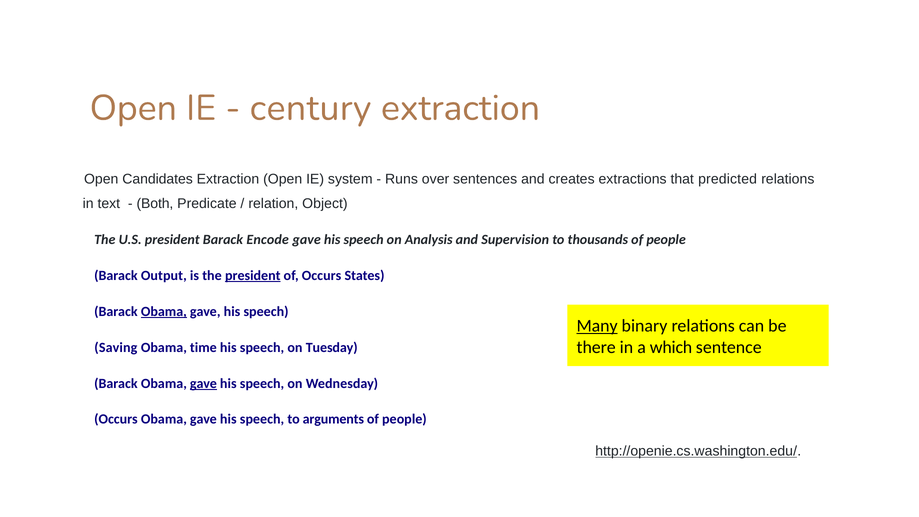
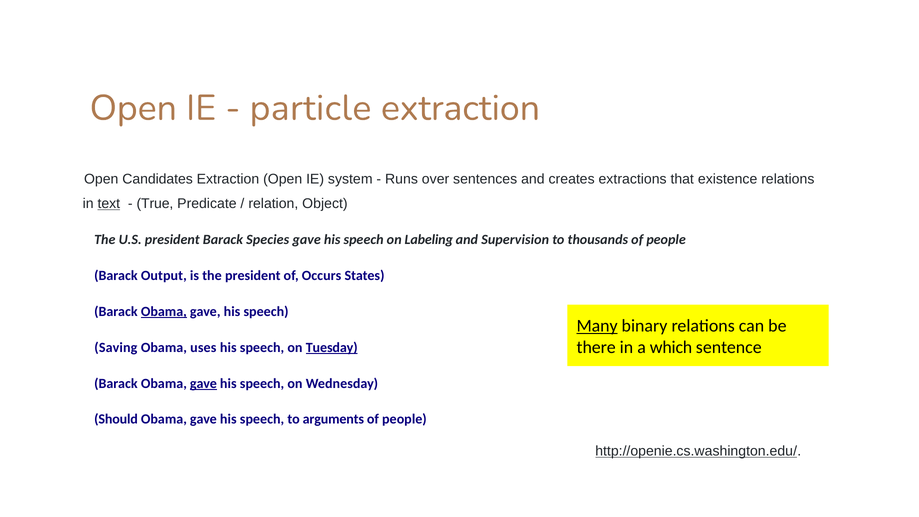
century: century -> particle
predicted: predicted -> existence
text underline: none -> present
Both: Both -> True
Encode: Encode -> Species
Analysis: Analysis -> Labeling
president at (253, 276) underline: present -> none
time: time -> uses
Tuesday underline: none -> present
Occurs at (116, 419): Occurs -> Should
